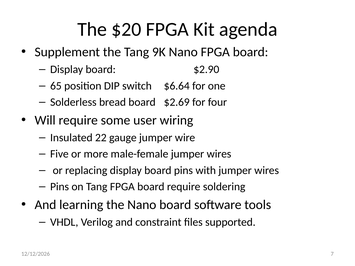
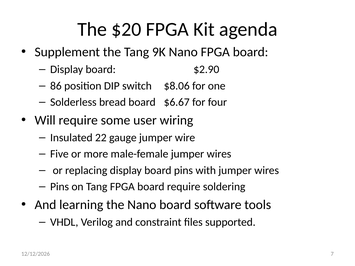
65: 65 -> 86
$6.64: $6.64 -> $8.06
$2.69: $2.69 -> $6.67
